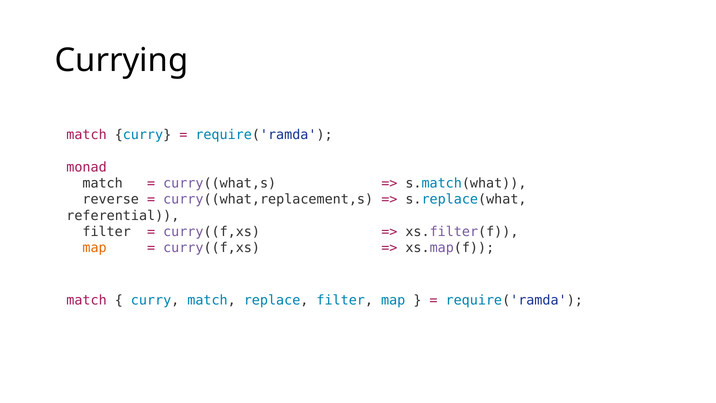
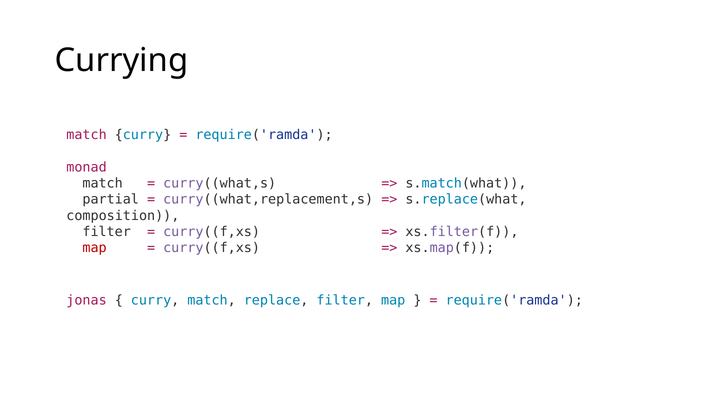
reverse: reverse -> partial
referential: referential -> composition
map at (95, 248) colour: orange -> red
match at (87, 300): match -> jonas
